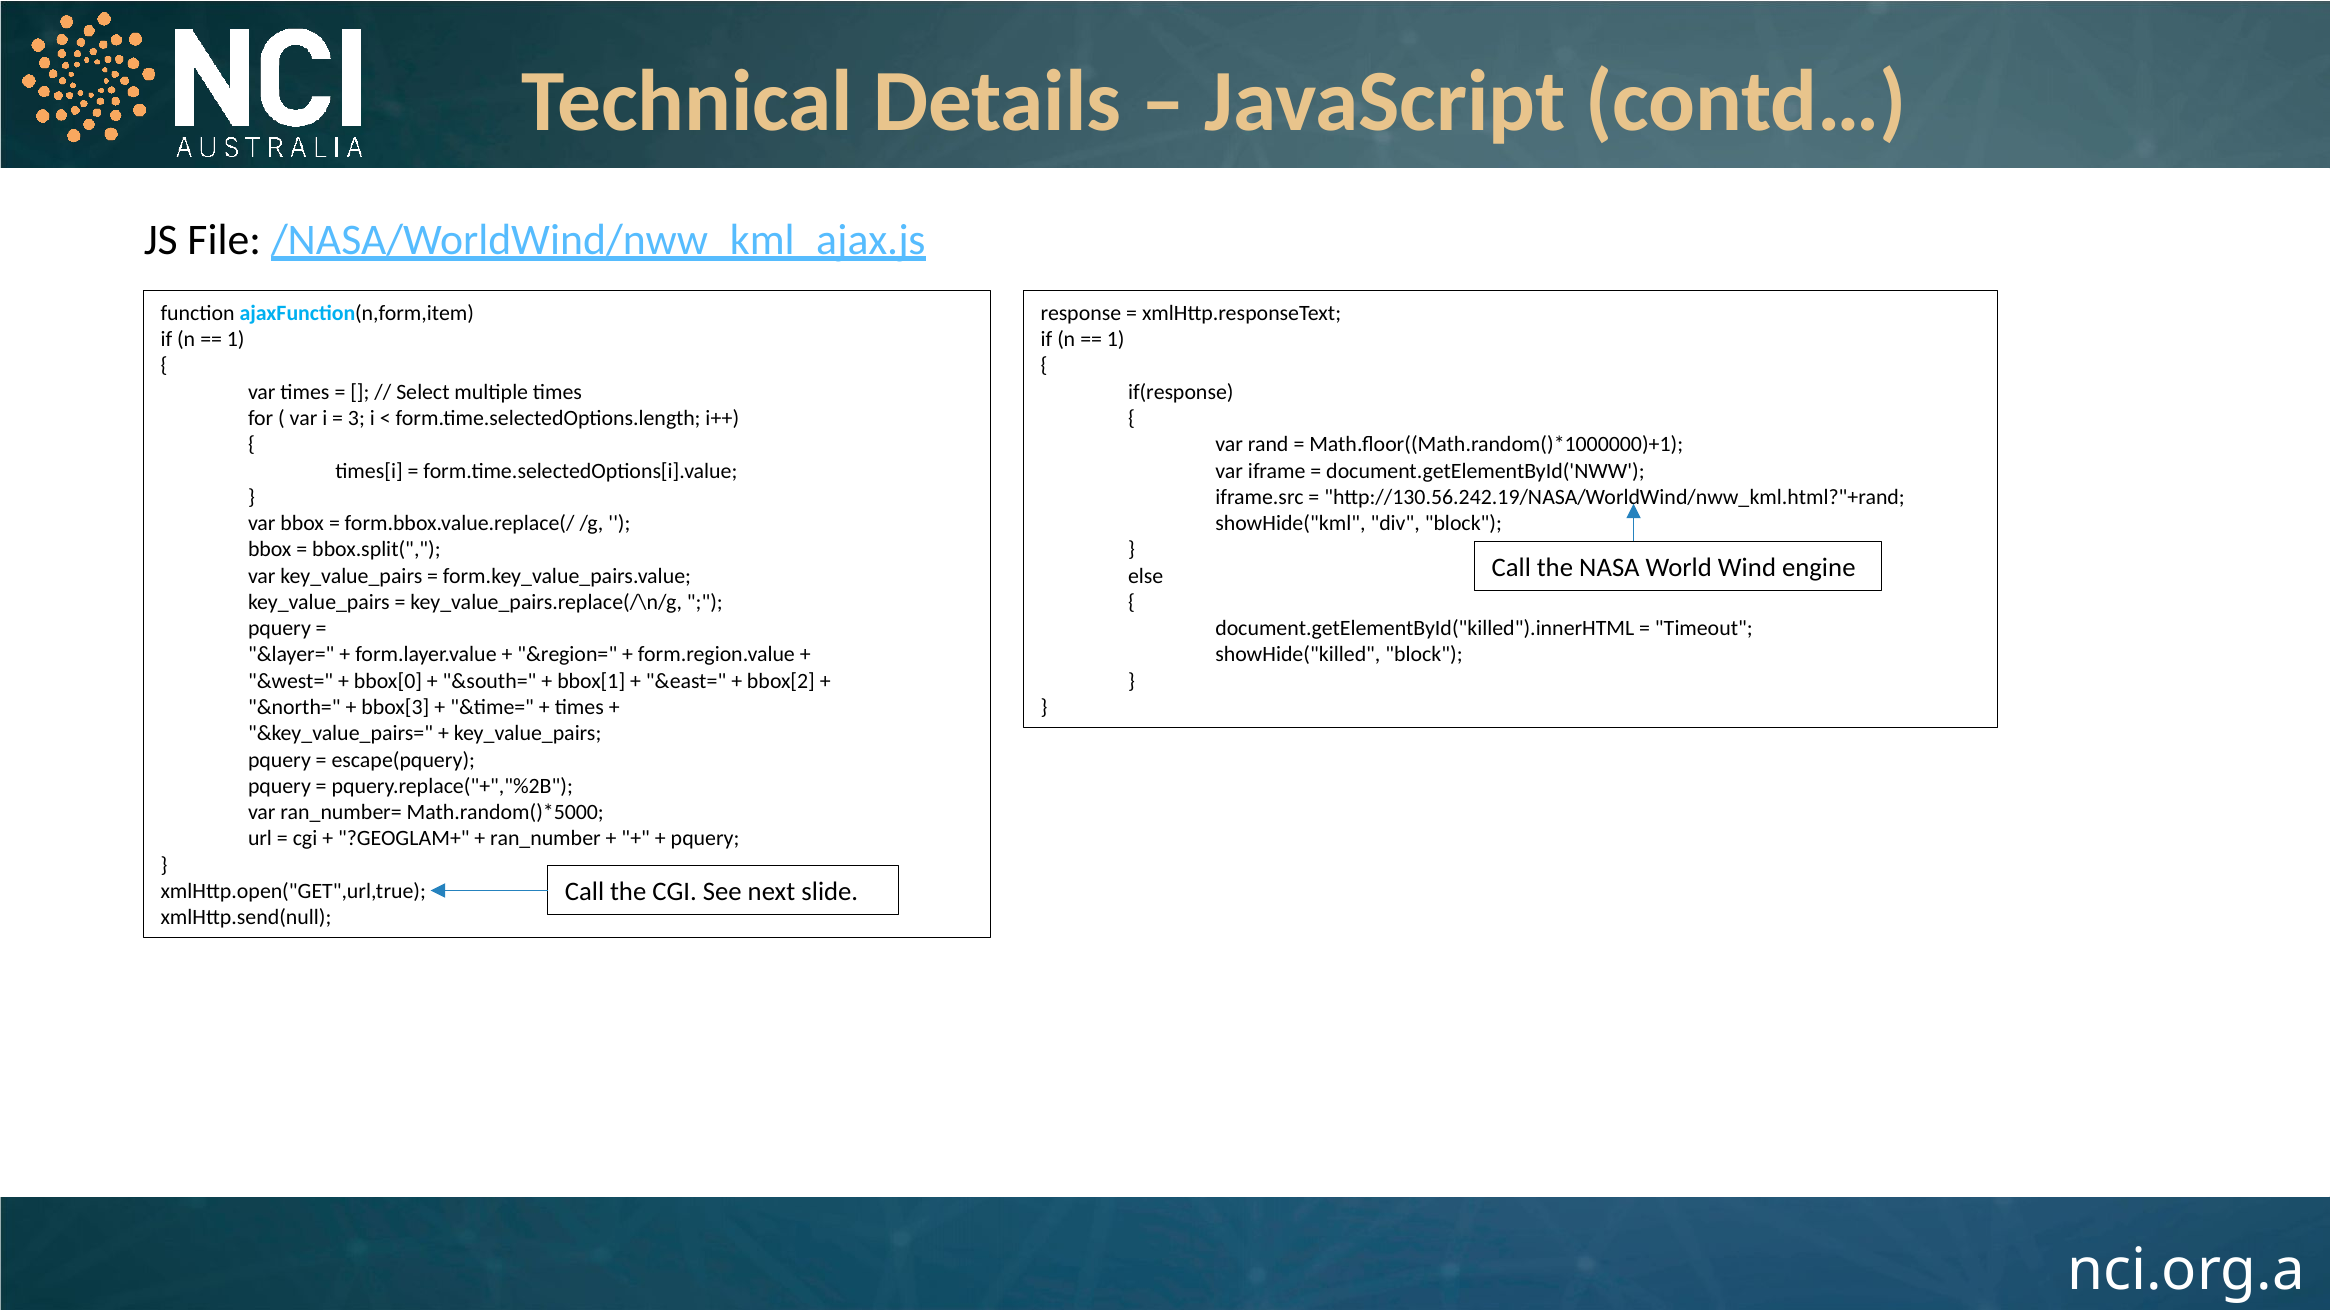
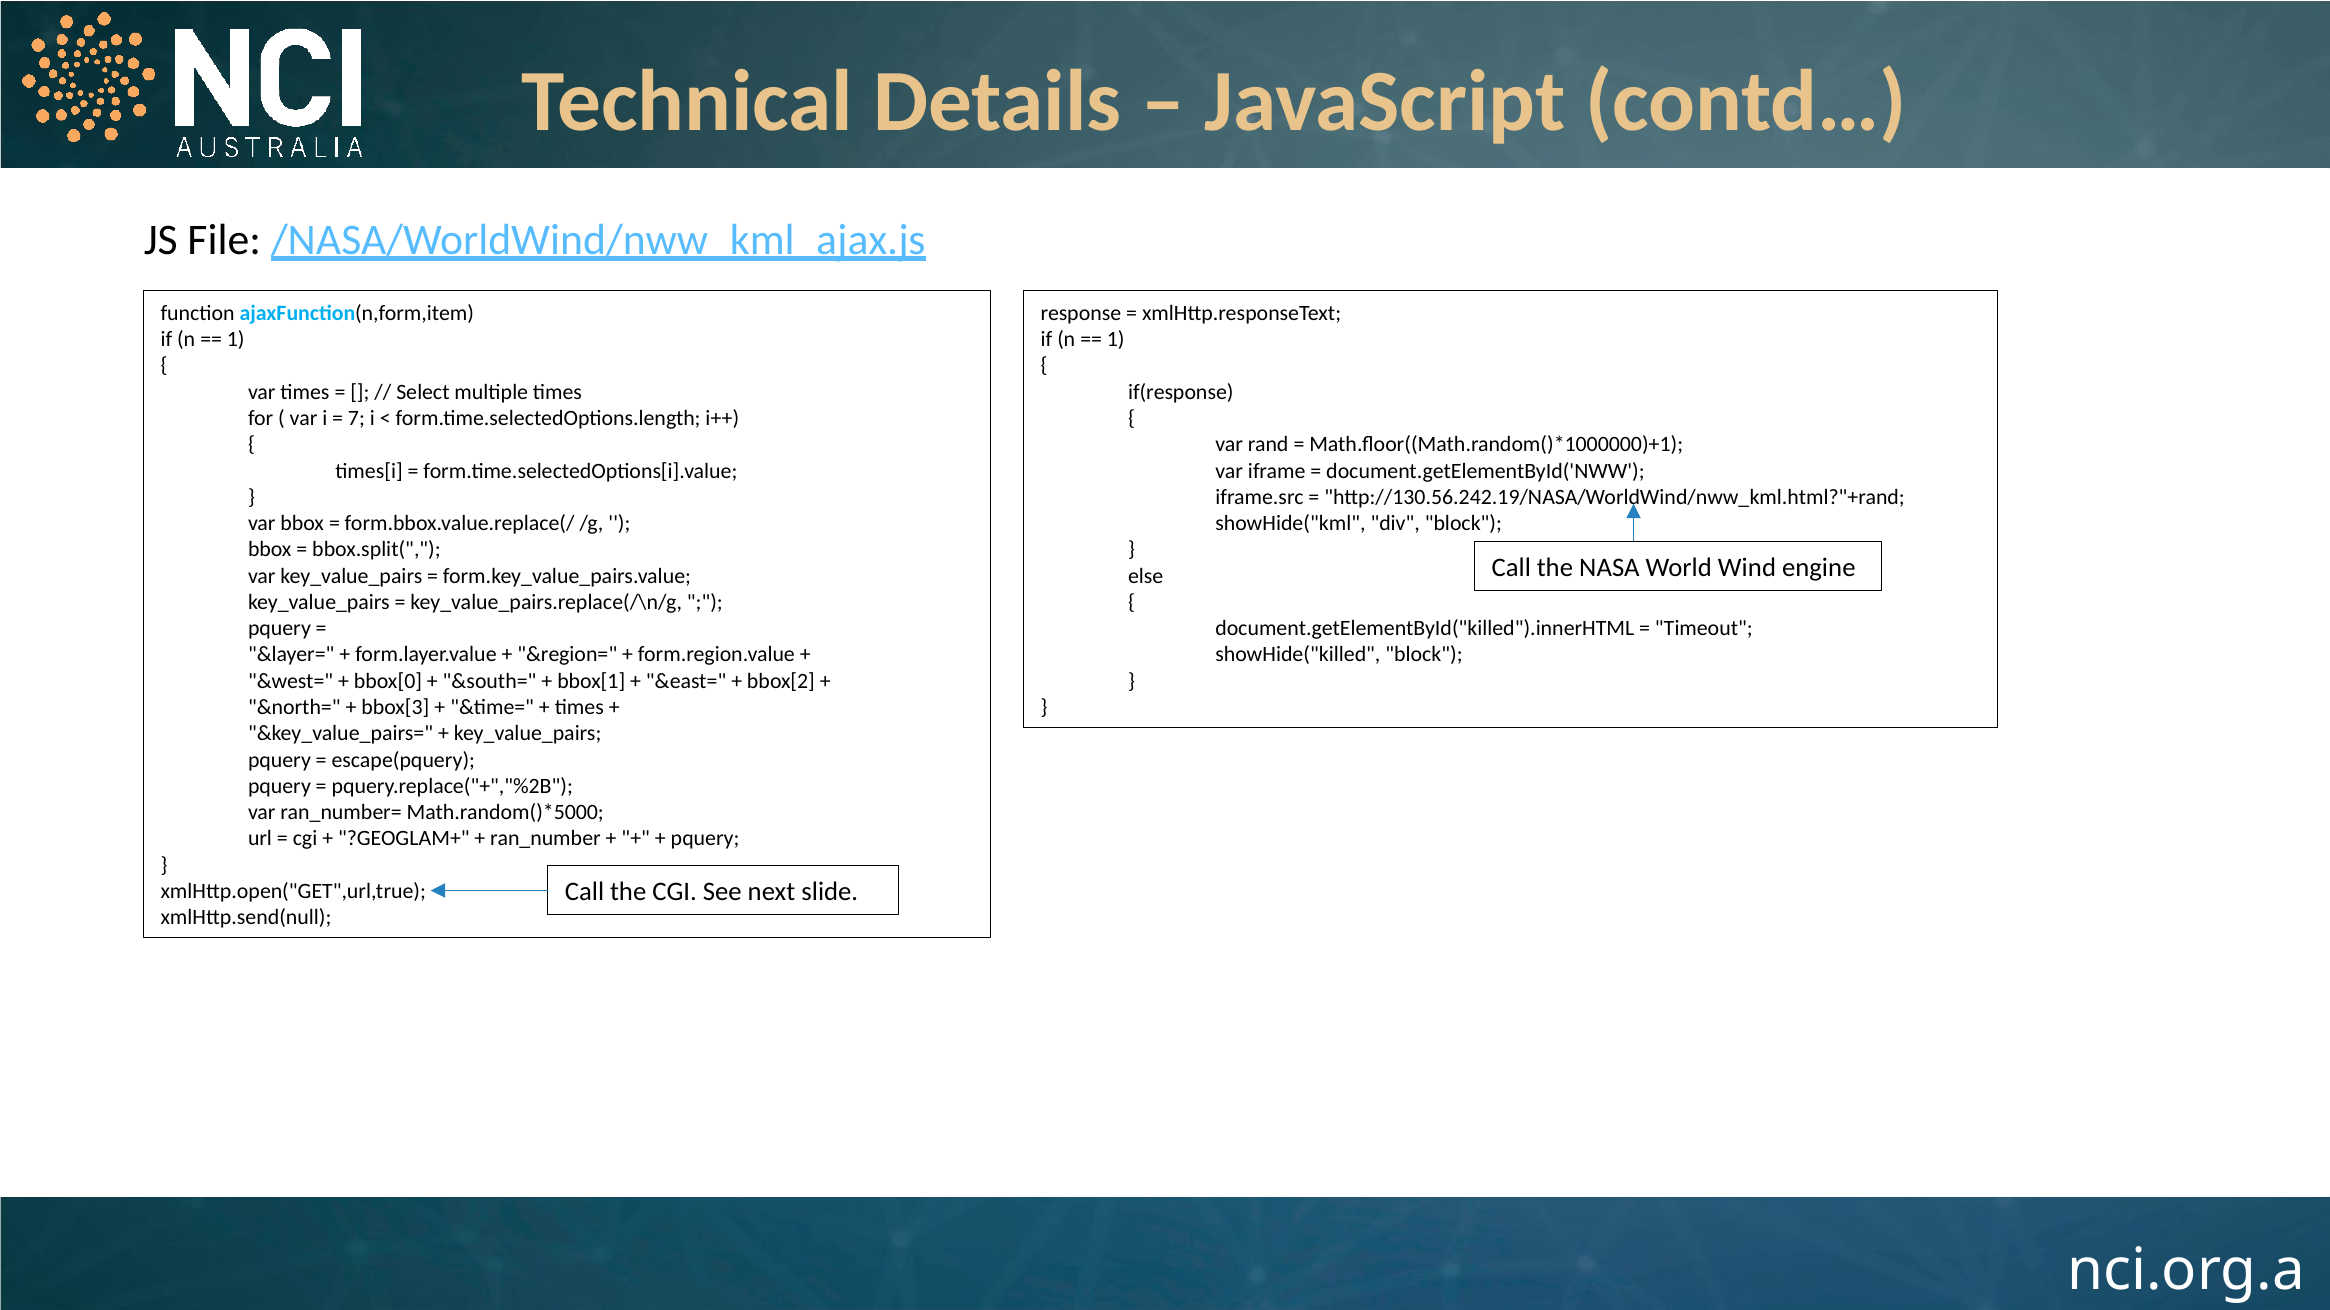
3: 3 -> 7
